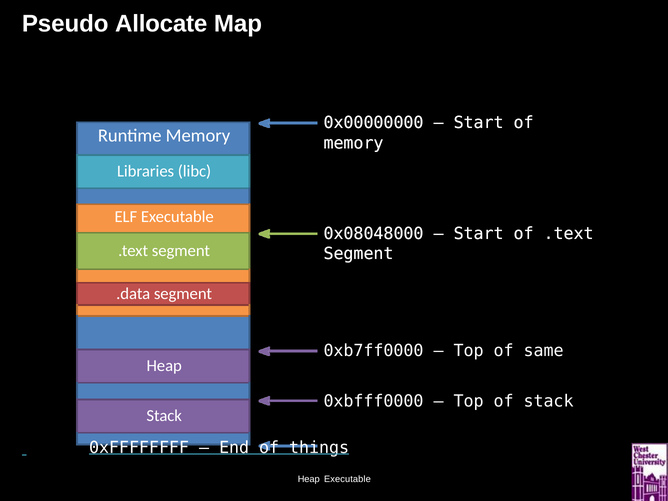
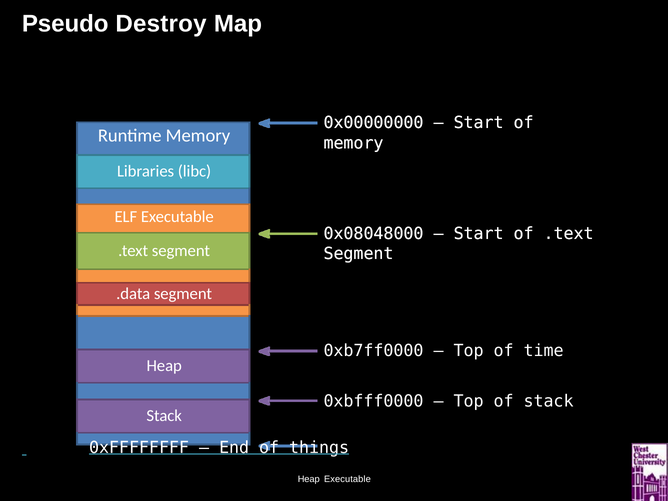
Allocate: Allocate -> Destroy
same: same -> time
